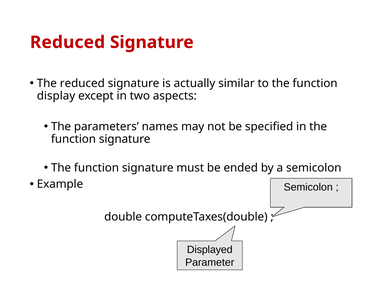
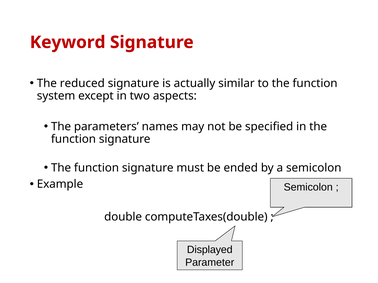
Reduced at (68, 42): Reduced -> Keyword
display: display -> system
